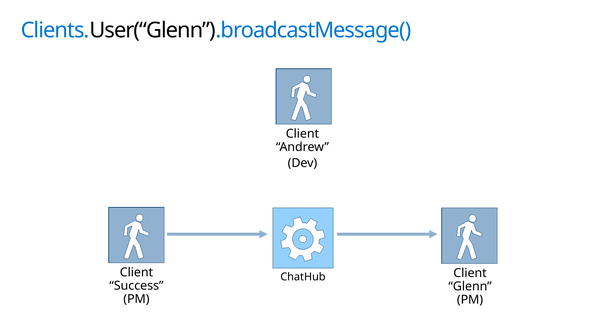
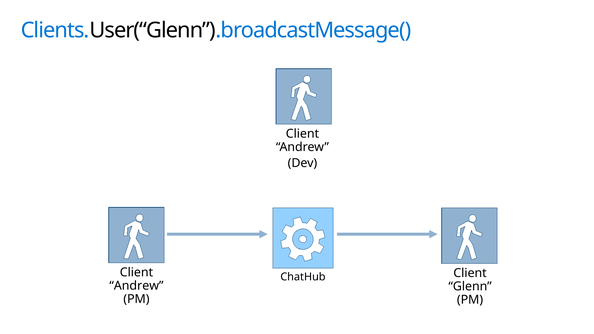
Success at (136, 286): Success -> Andrew
